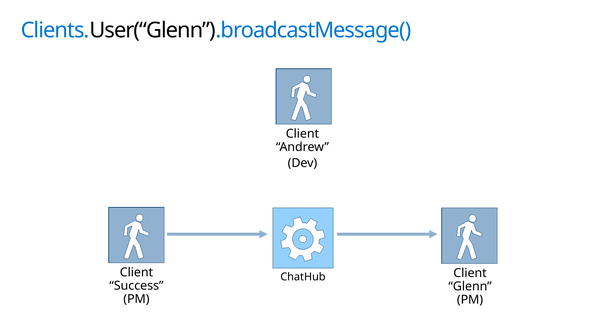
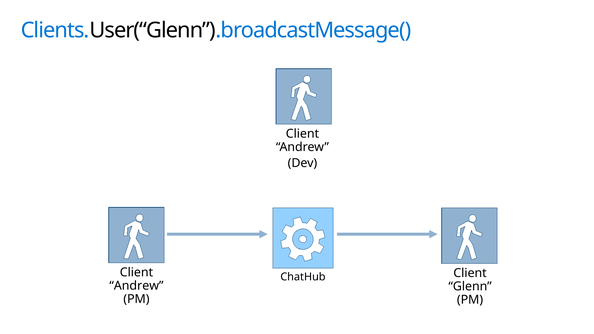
Success at (136, 286): Success -> Andrew
